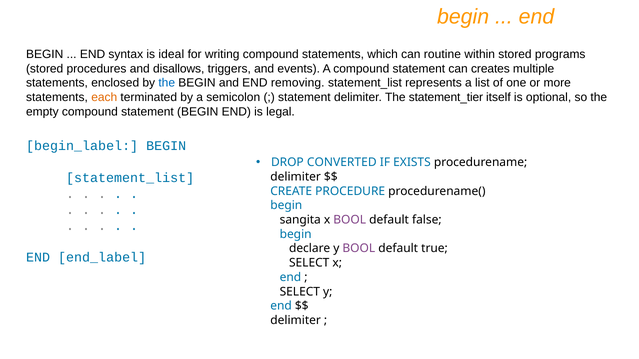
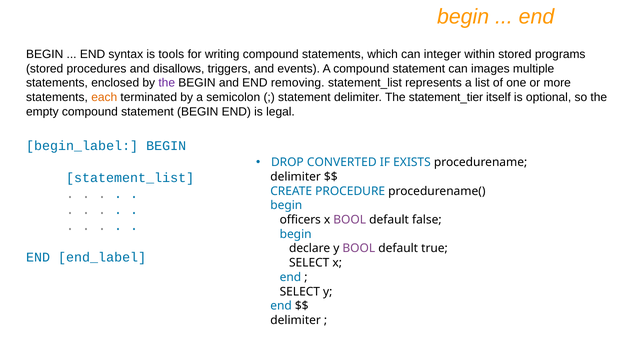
ideal: ideal -> tools
routine: routine -> integer
creates: creates -> images
the at (167, 83) colour: blue -> purple
sangita: sangita -> officers
